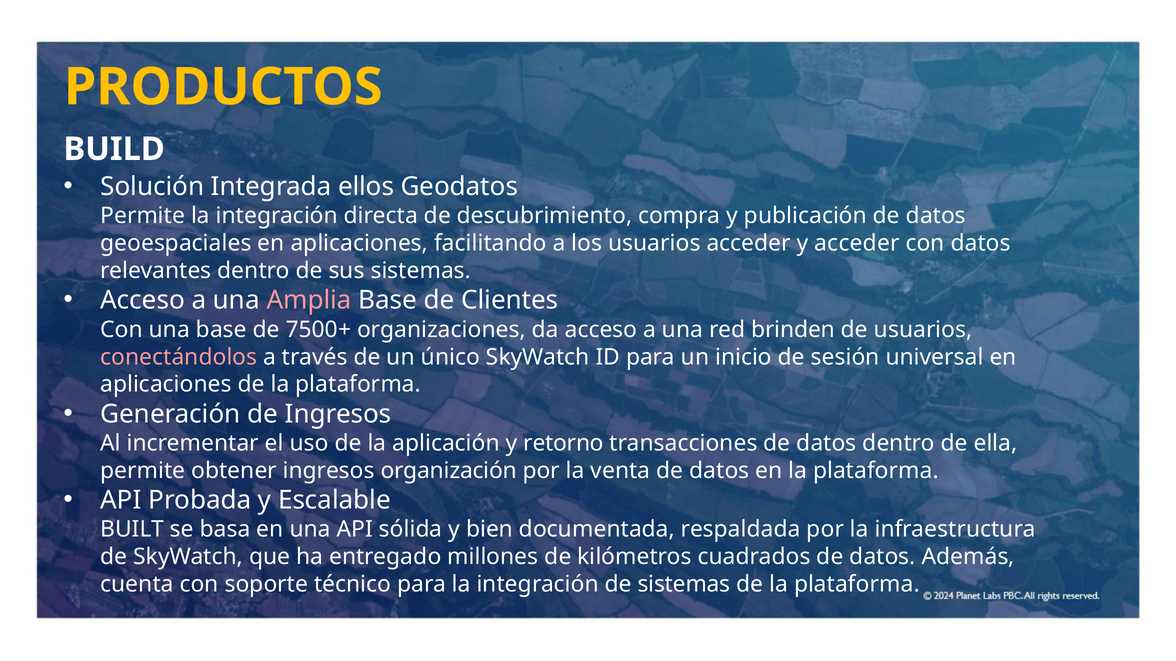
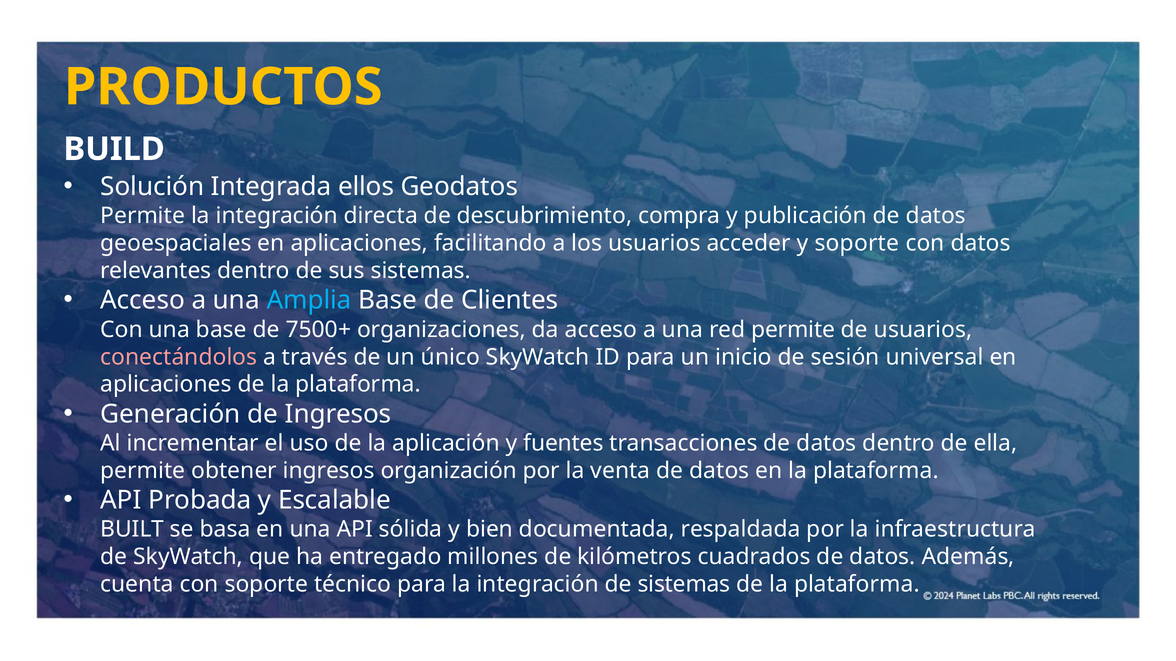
y acceder: acceder -> soporte
Amplia colour: pink -> light blue
red brinden: brinden -> permite
retorno: retorno -> fuentes
